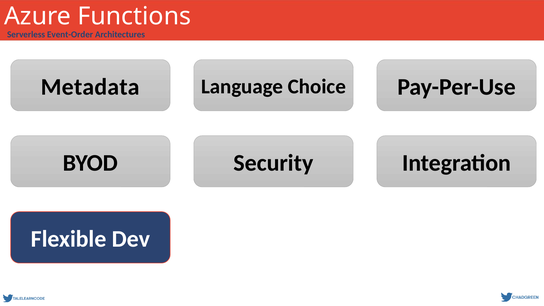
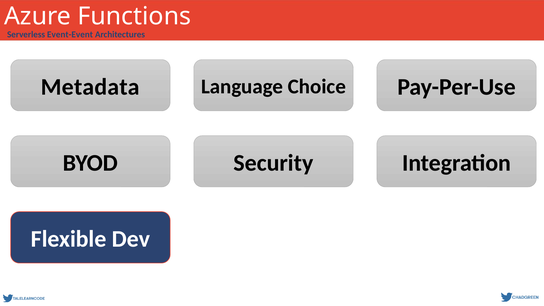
Event-Order: Event-Order -> Event-Event
